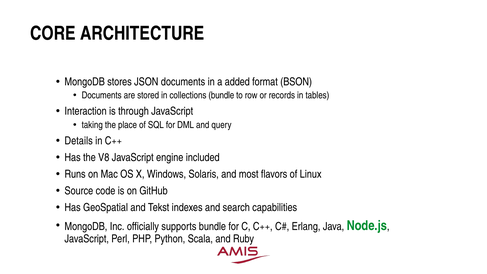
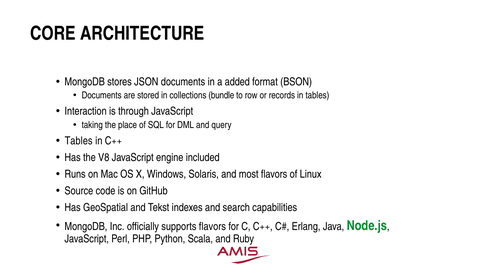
Details at (79, 141): Details -> Tables
supports bundle: bundle -> flavors
